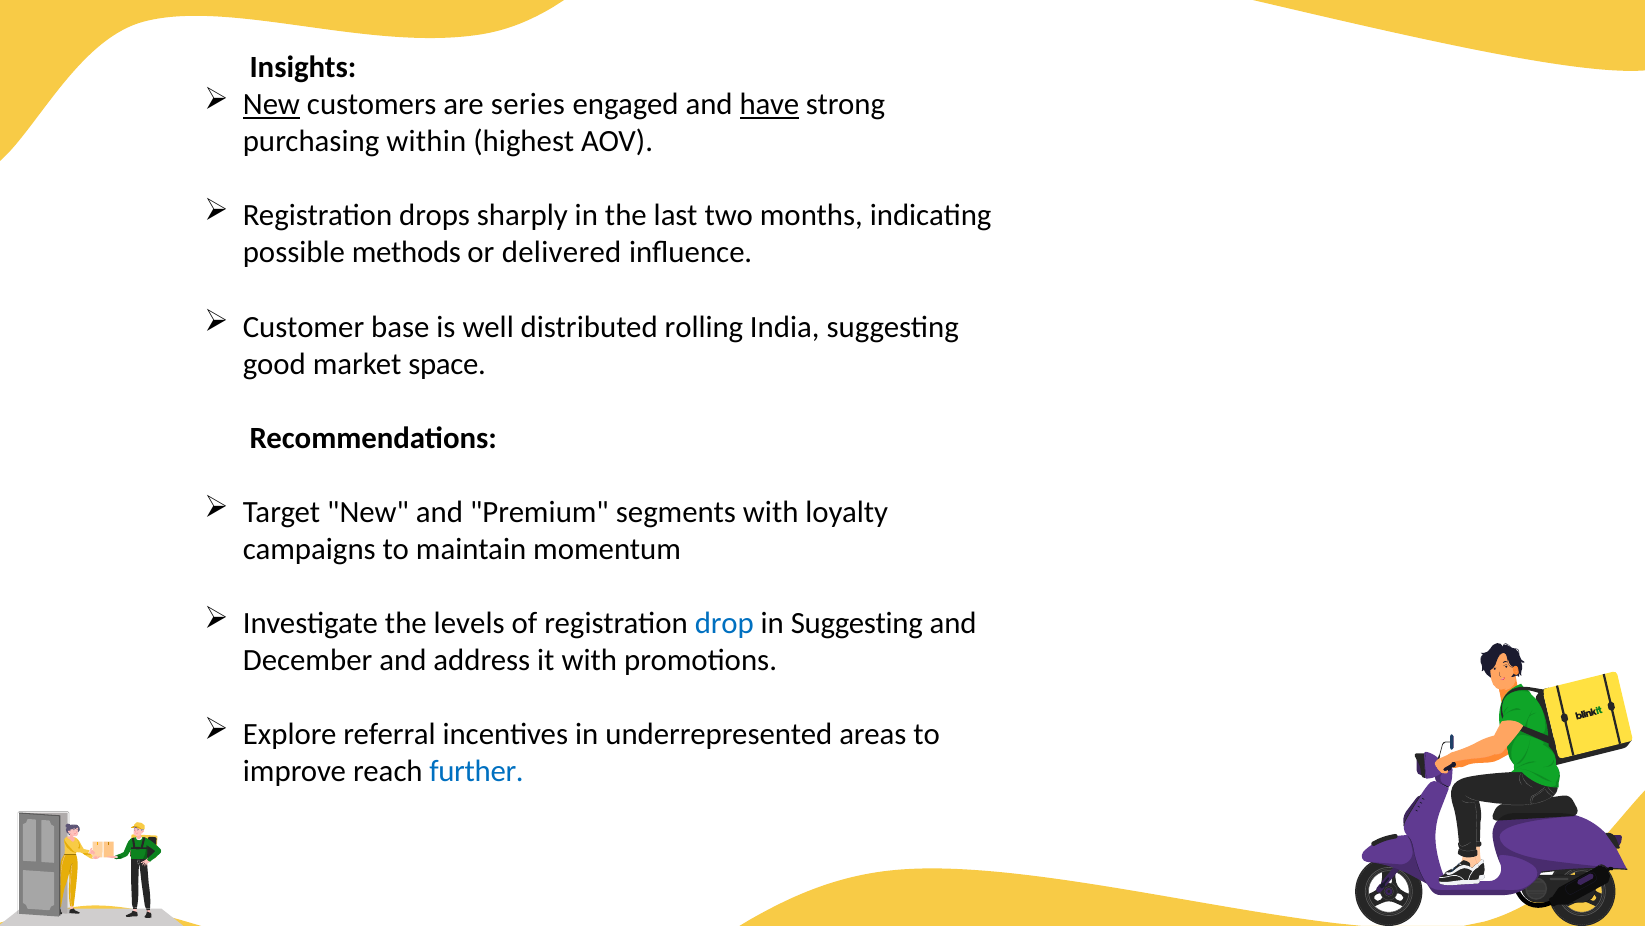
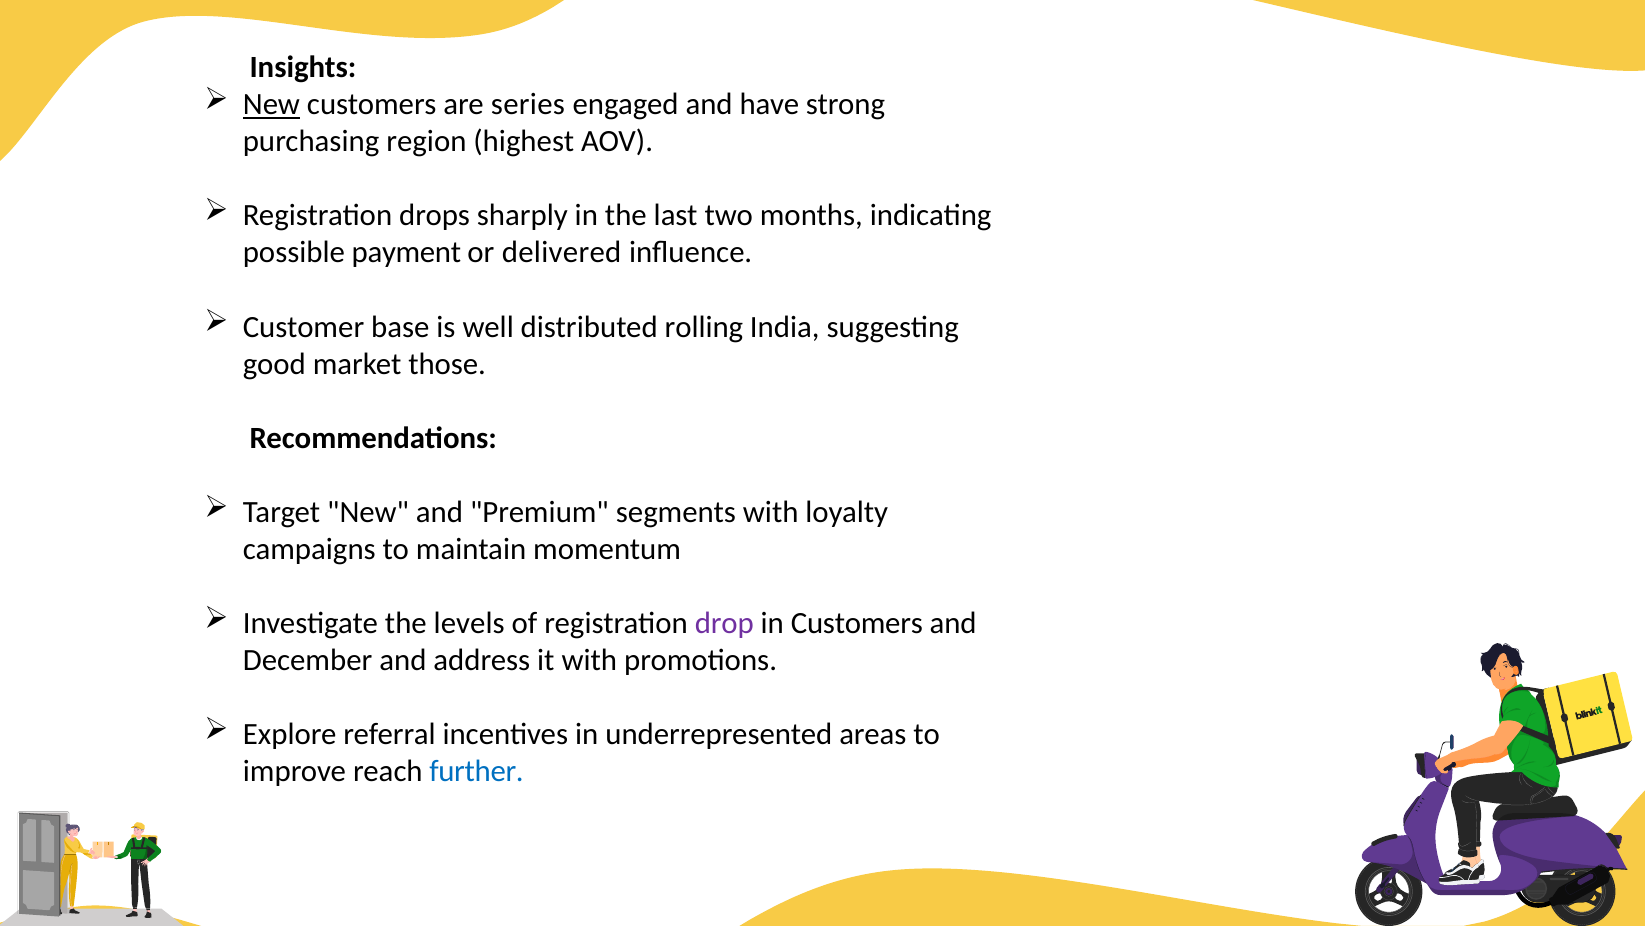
have underline: present -> none
within: within -> region
methods: methods -> payment
space: space -> those
drop colour: blue -> purple
in Suggesting: Suggesting -> Customers
